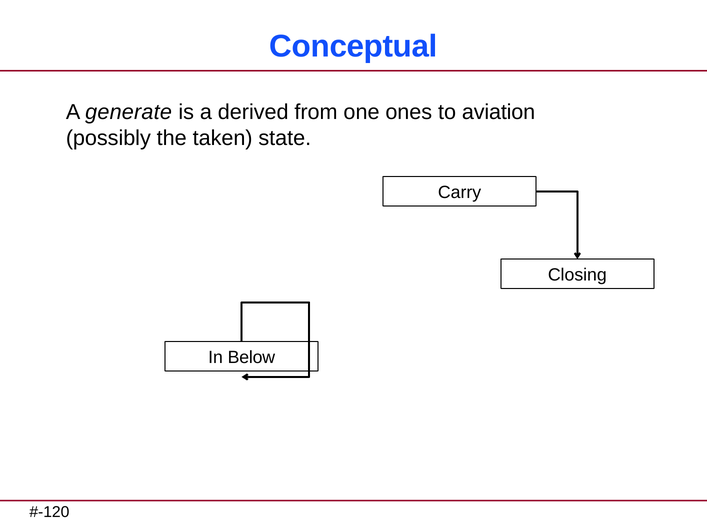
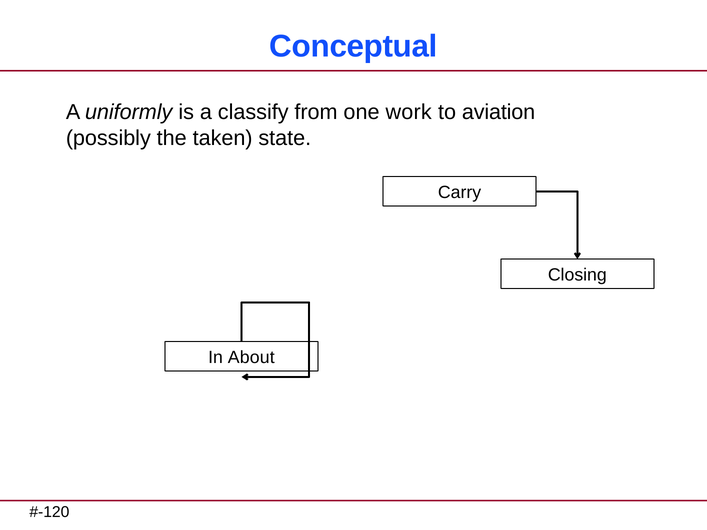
generate: generate -> uniformly
derived: derived -> classify
ones: ones -> work
Below: Below -> About
